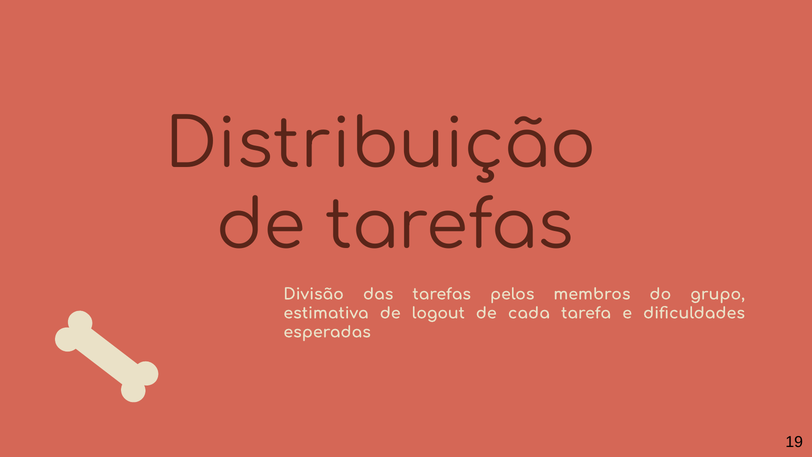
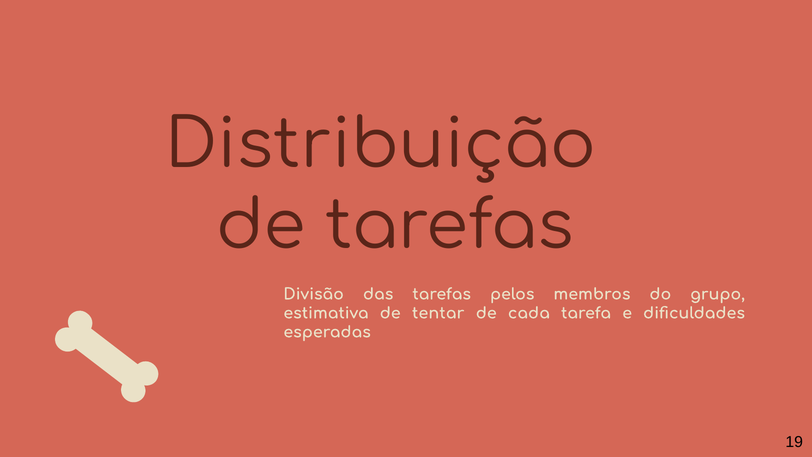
logout: logout -> tentar
